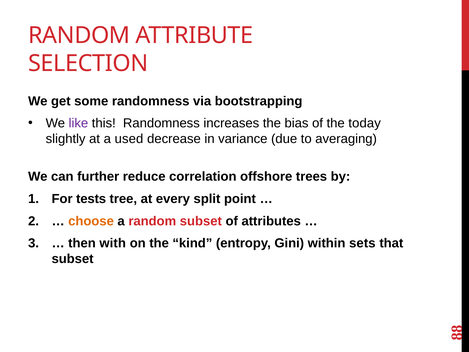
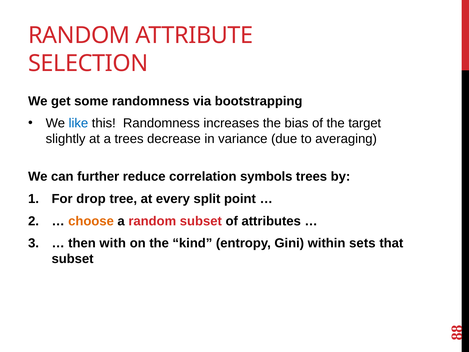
like colour: purple -> blue
today: today -> target
a used: used -> trees
offshore: offshore -> symbols
tests: tests -> drop
